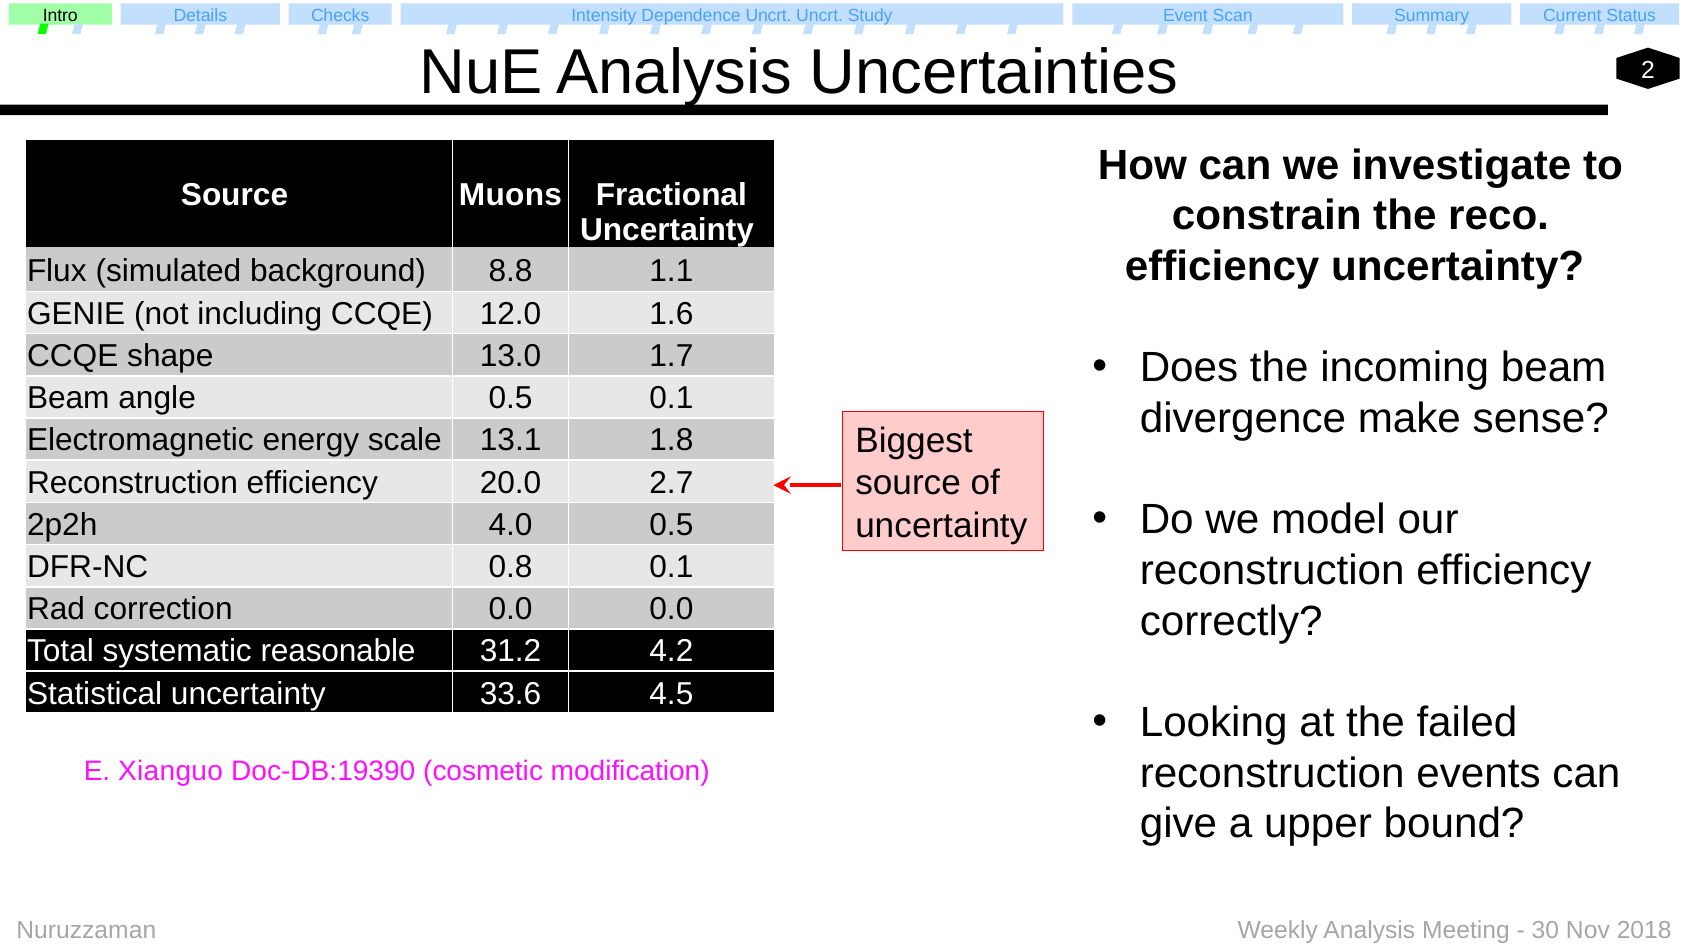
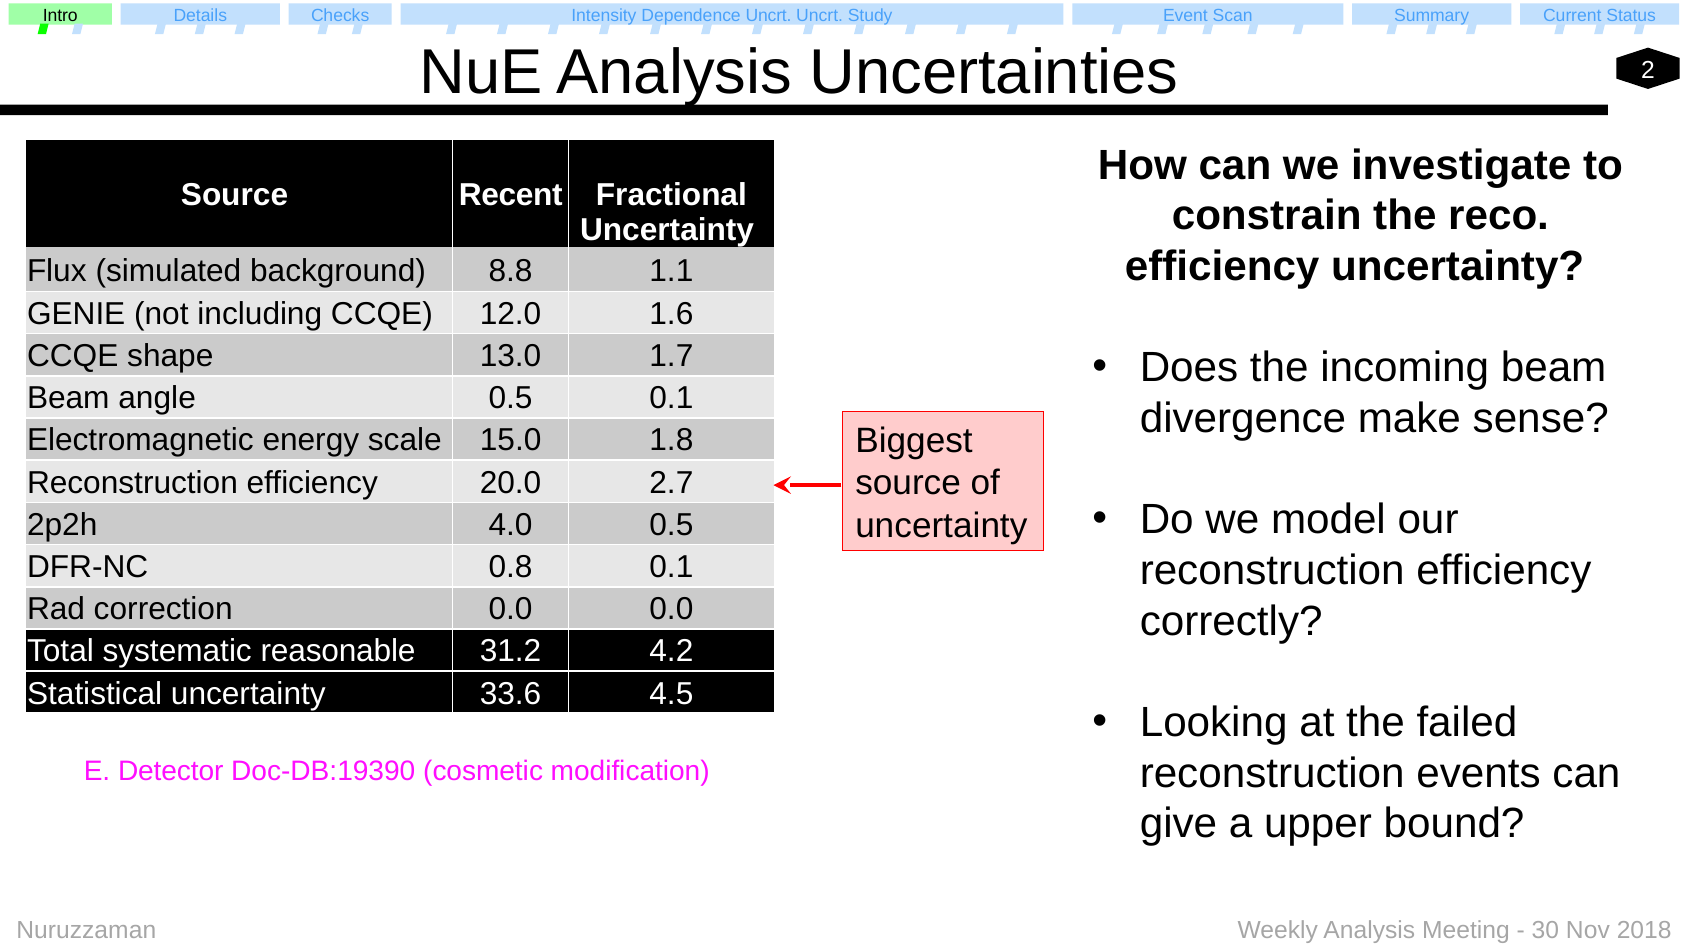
Muons: Muons -> Recent
13.1: 13.1 -> 15.0
Xianguo: Xianguo -> Detector
